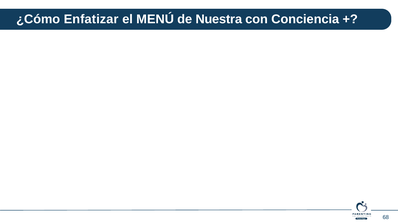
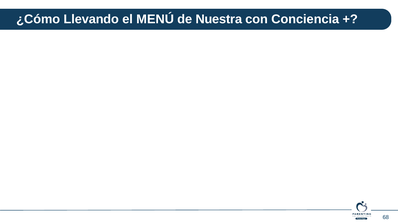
Enfatizar: Enfatizar -> Llevando
